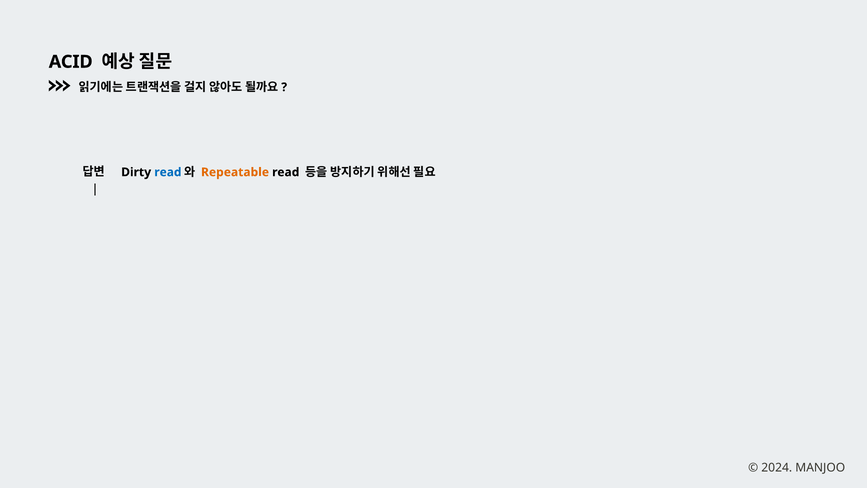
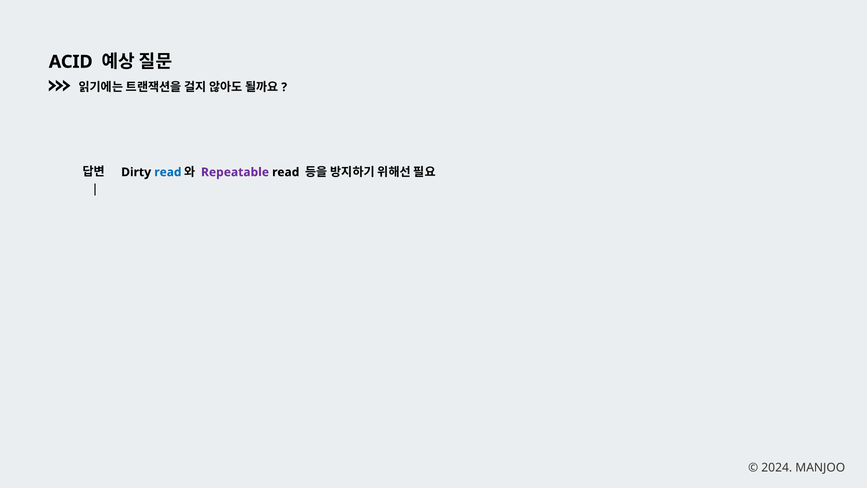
Repeatable colour: orange -> purple
